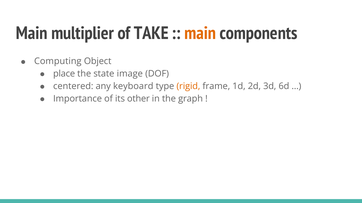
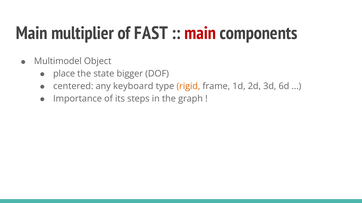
TAKE: TAKE -> FAST
main at (200, 33) colour: orange -> red
Computing: Computing -> Multimodel
image: image -> bigger
other: other -> steps
